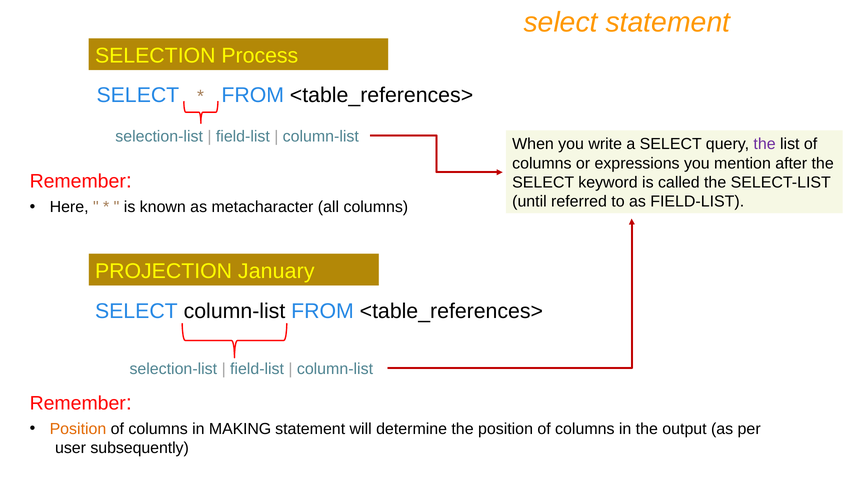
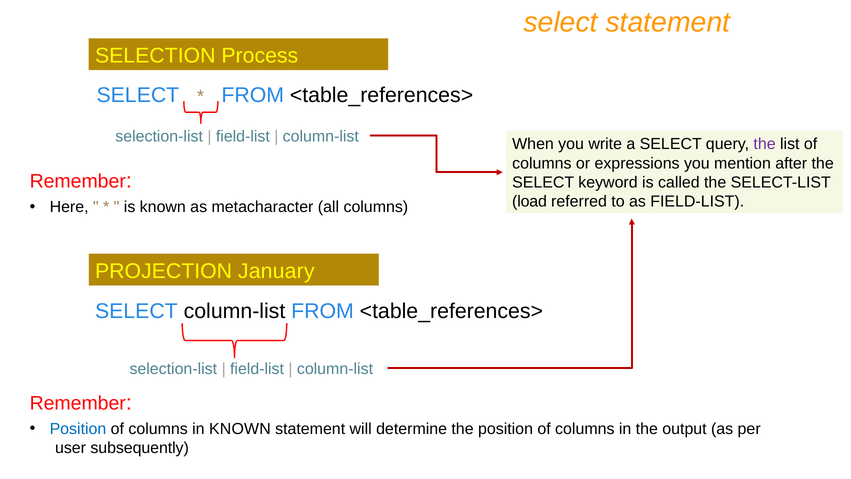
until: until -> load
Position at (78, 429) colour: orange -> blue
in MAKING: MAKING -> KNOWN
